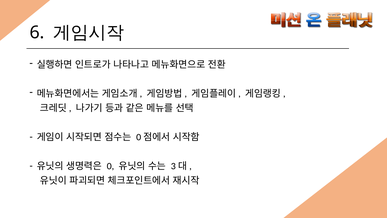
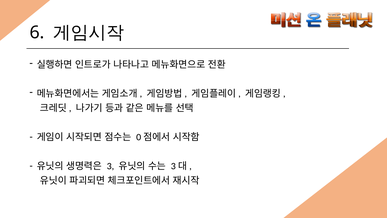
0: 0 -> 3
